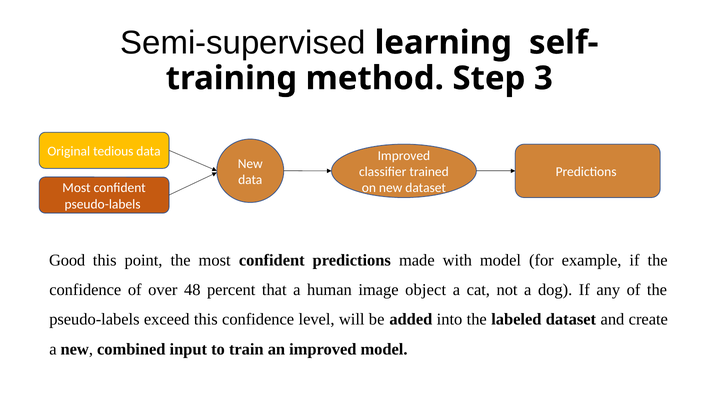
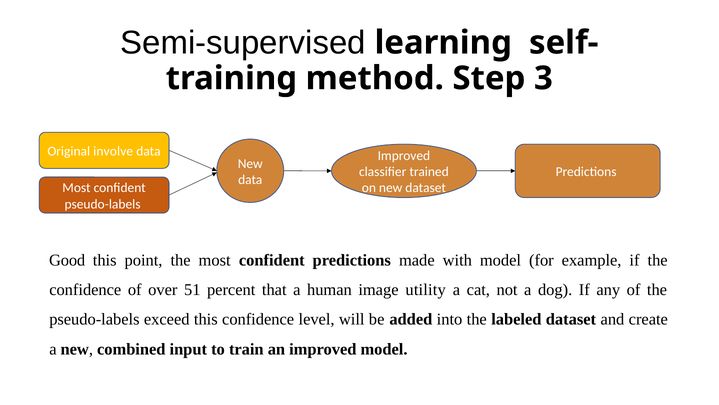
tedious: tedious -> involve
48: 48 -> 51
object: object -> utility
